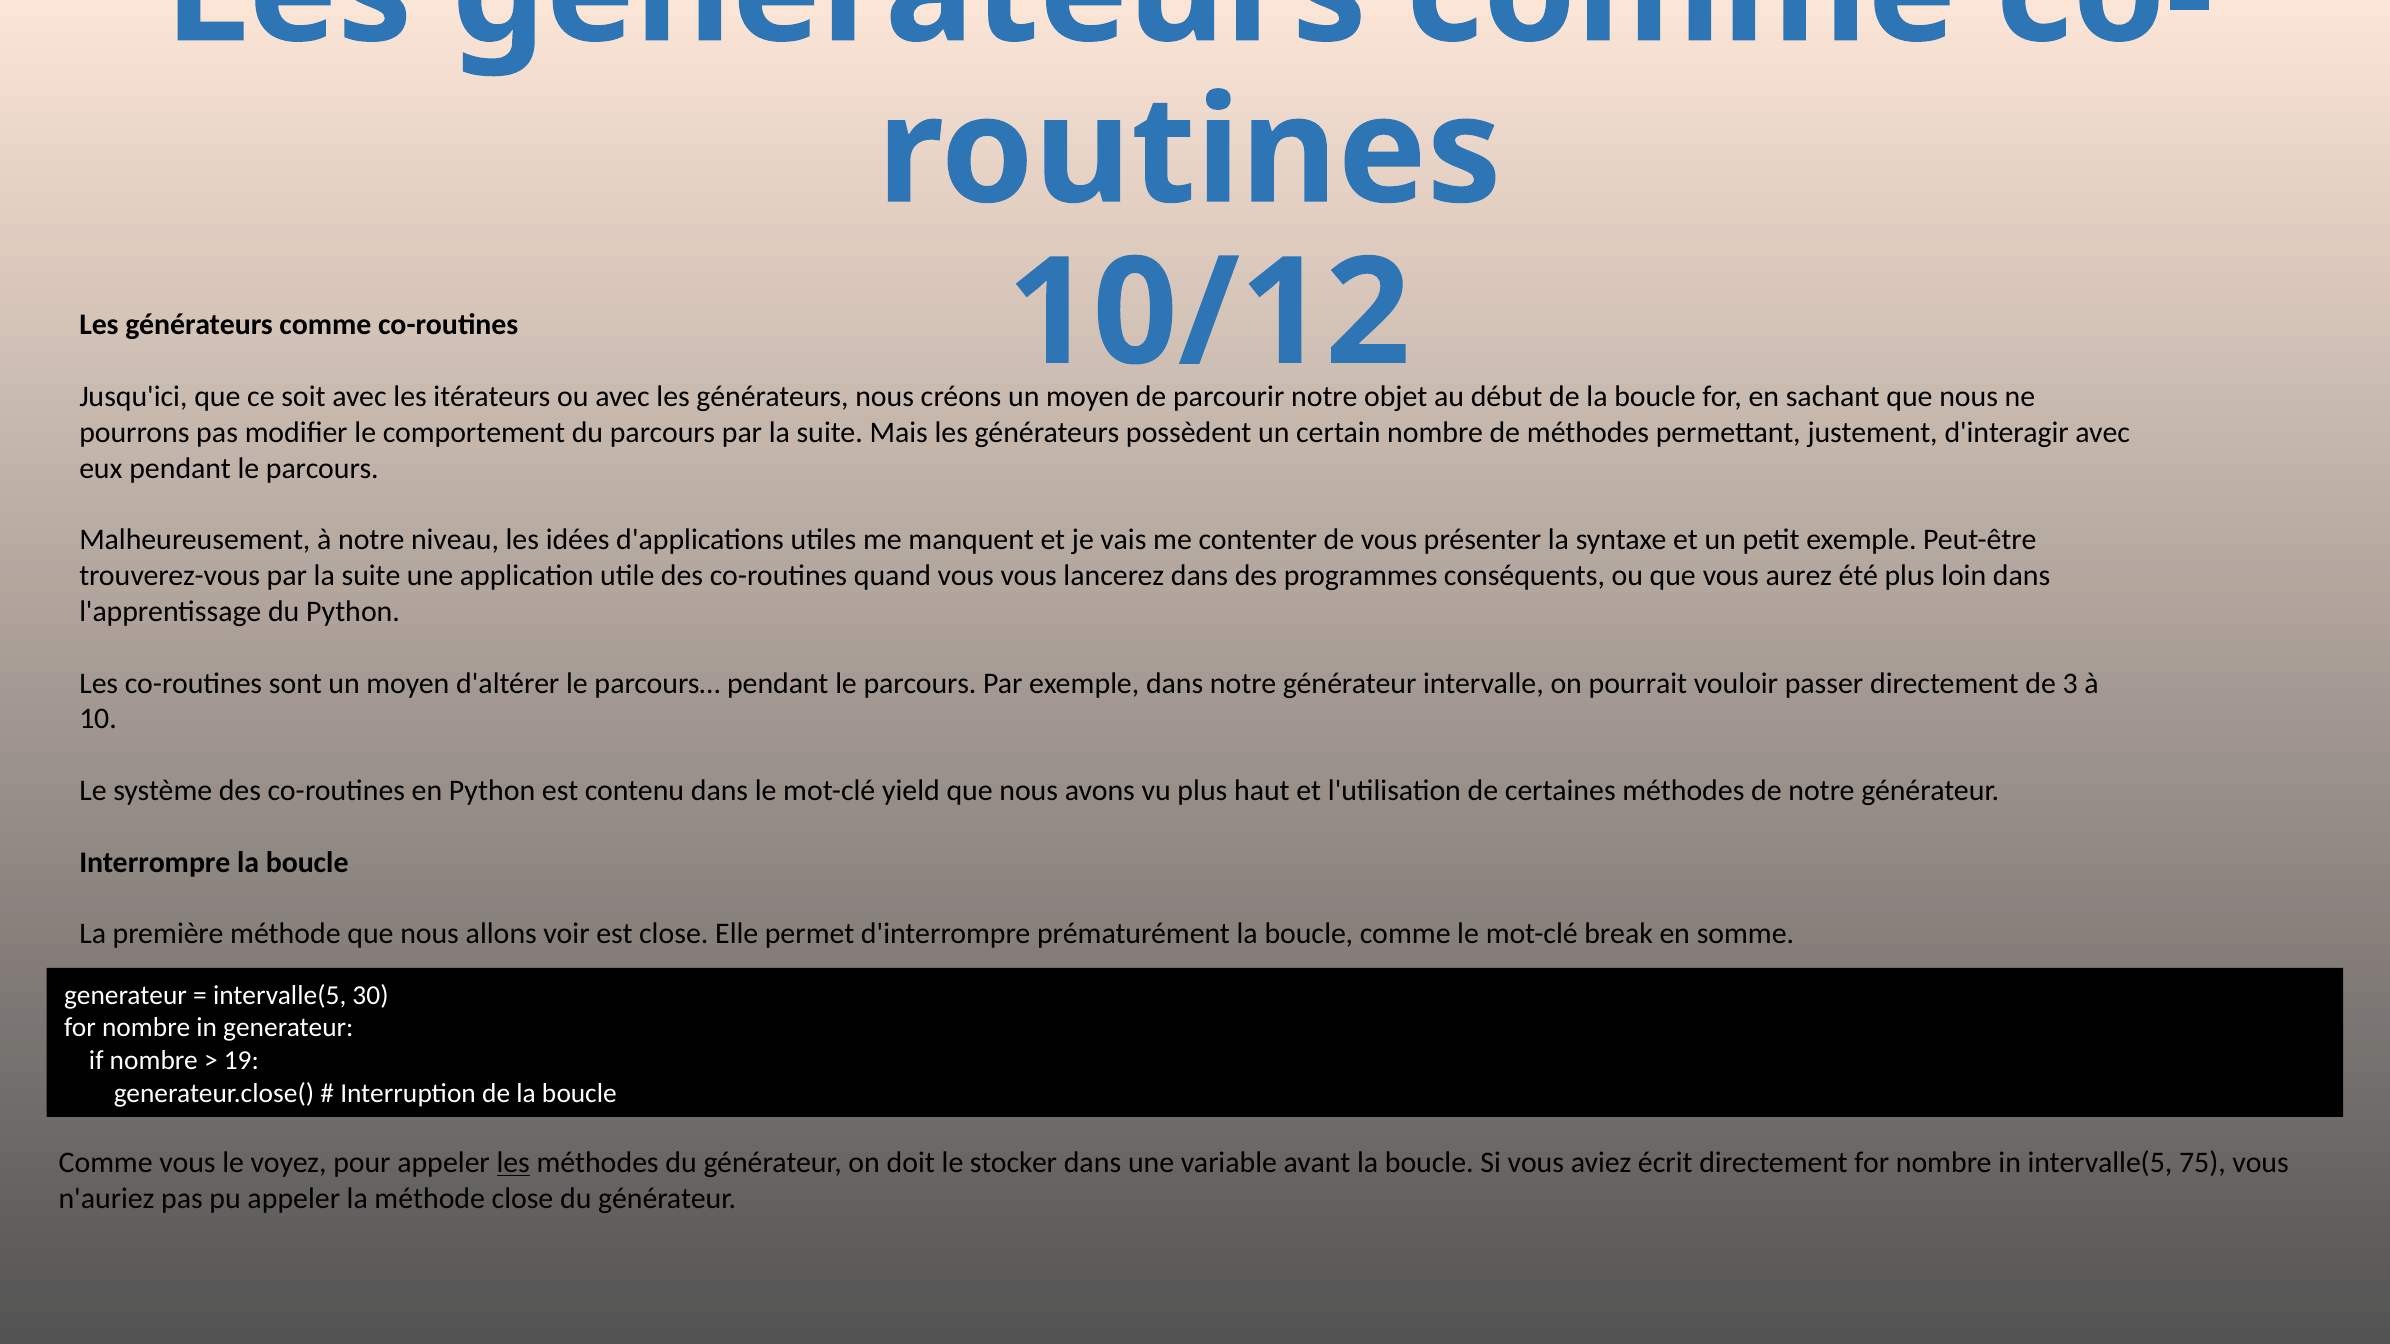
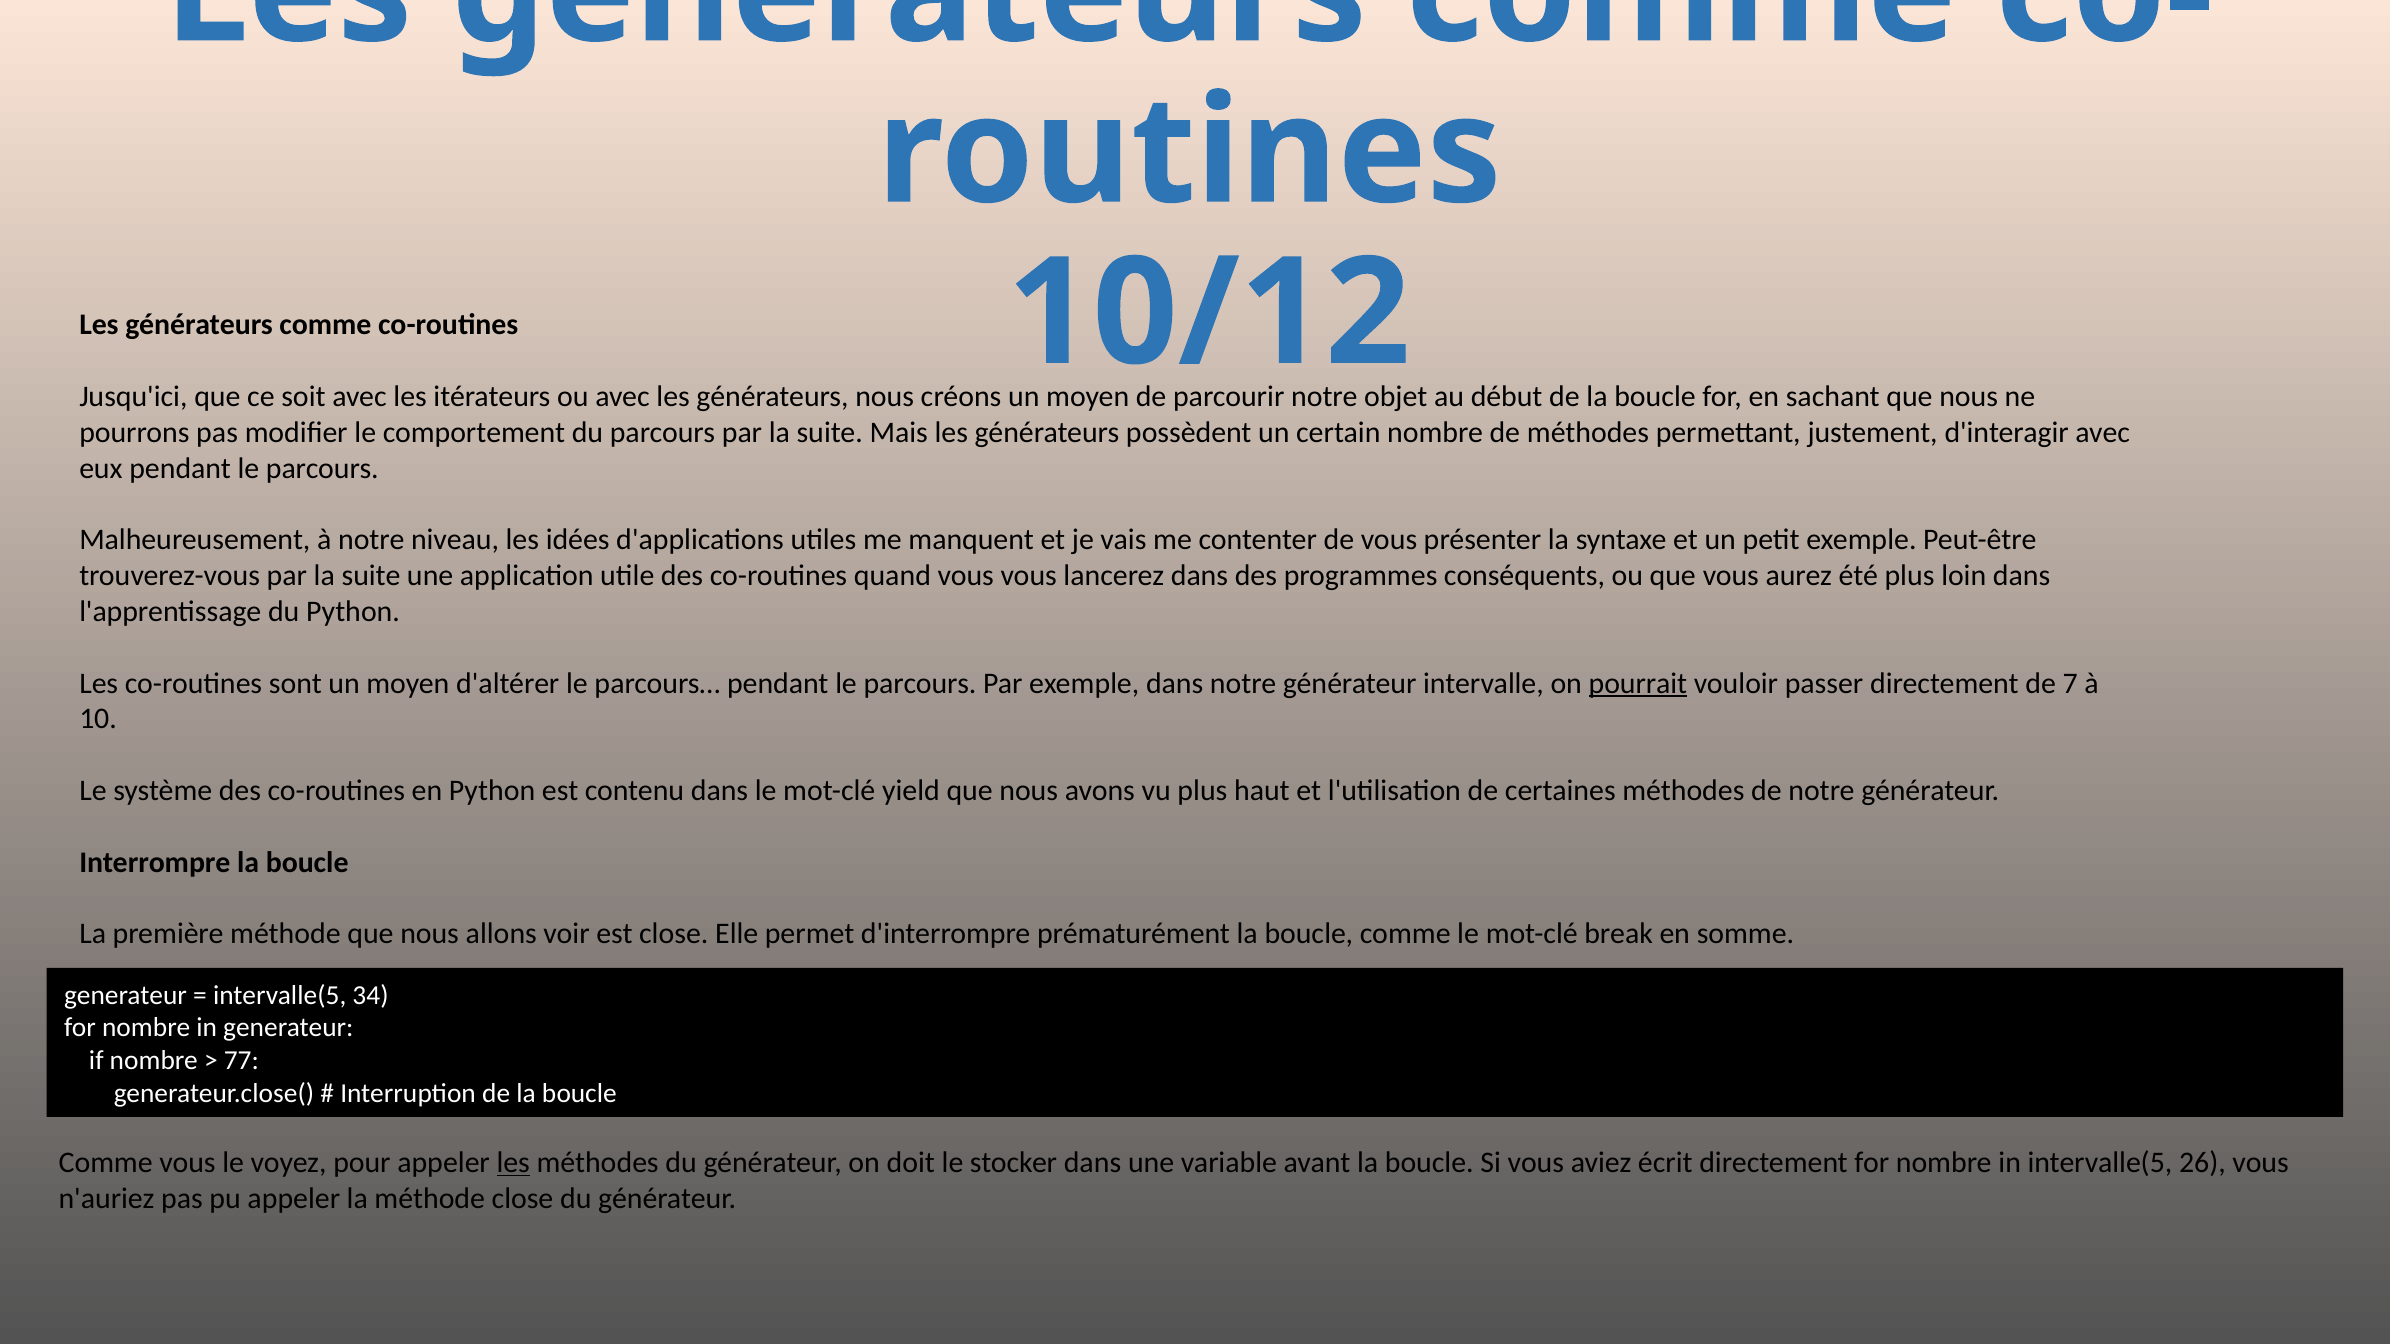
pourrait underline: none -> present
3: 3 -> 7
30: 30 -> 34
19: 19 -> 77
75: 75 -> 26
